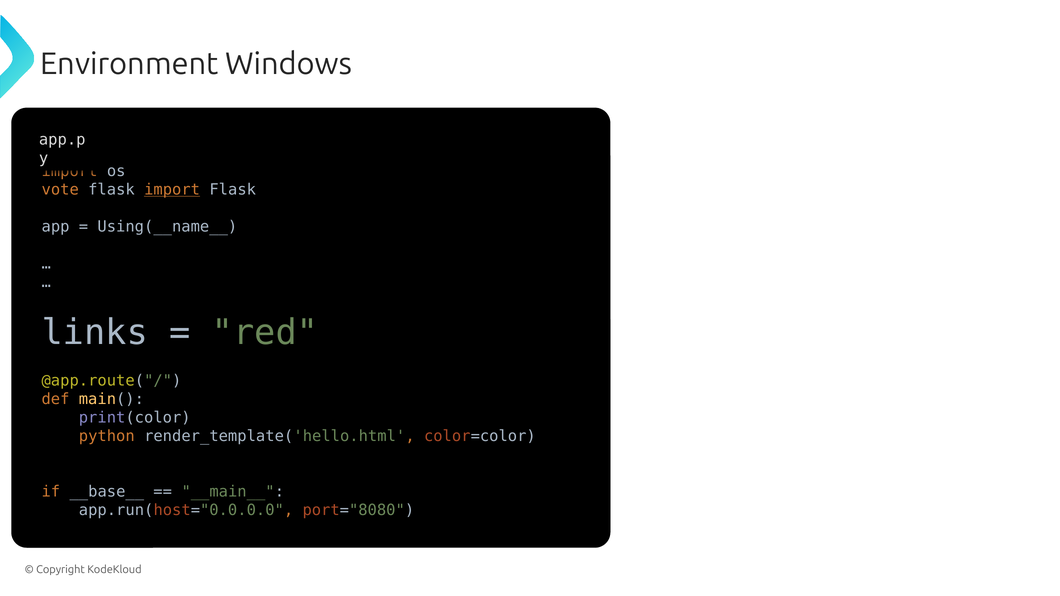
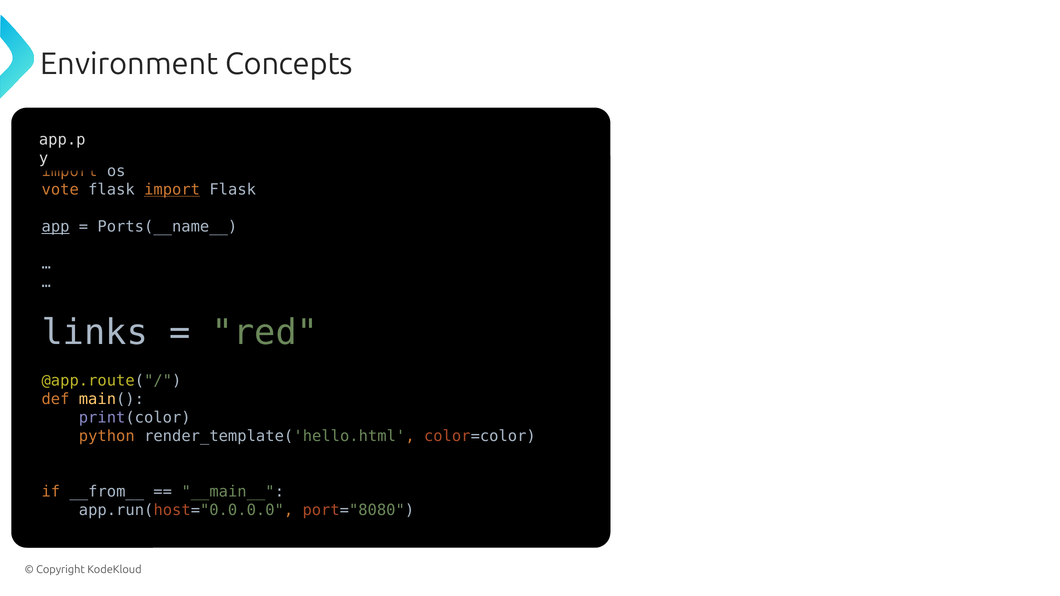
Windows: Windows -> Concepts
app underline: none -> present
Using(__name__: Using(__name__ -> Ports(__name__
__base__: __base__ -> __from__
